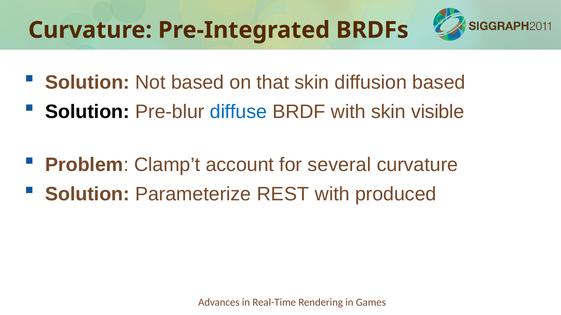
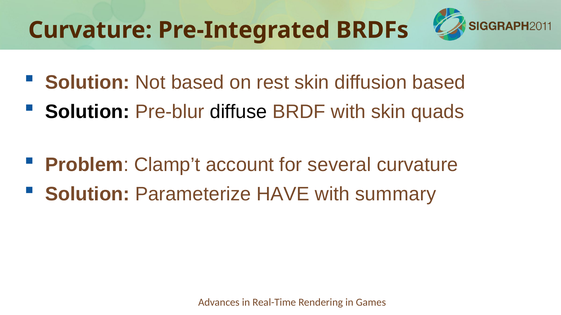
that: that -> rest
diffuse colour: blue -> black
visible: visible -> quads
REST: REST -> HAVE
produced: produced -> summary
